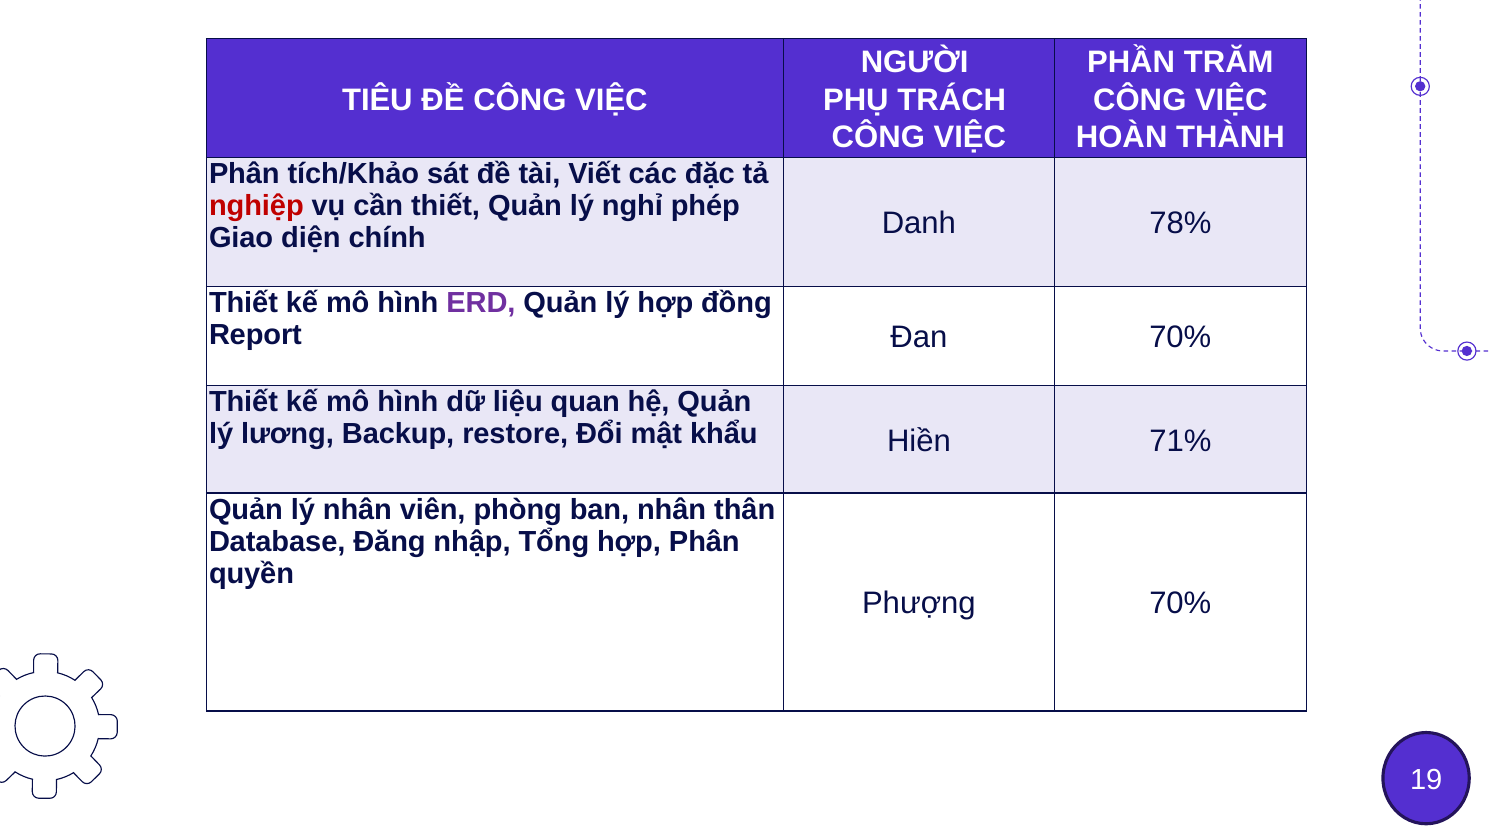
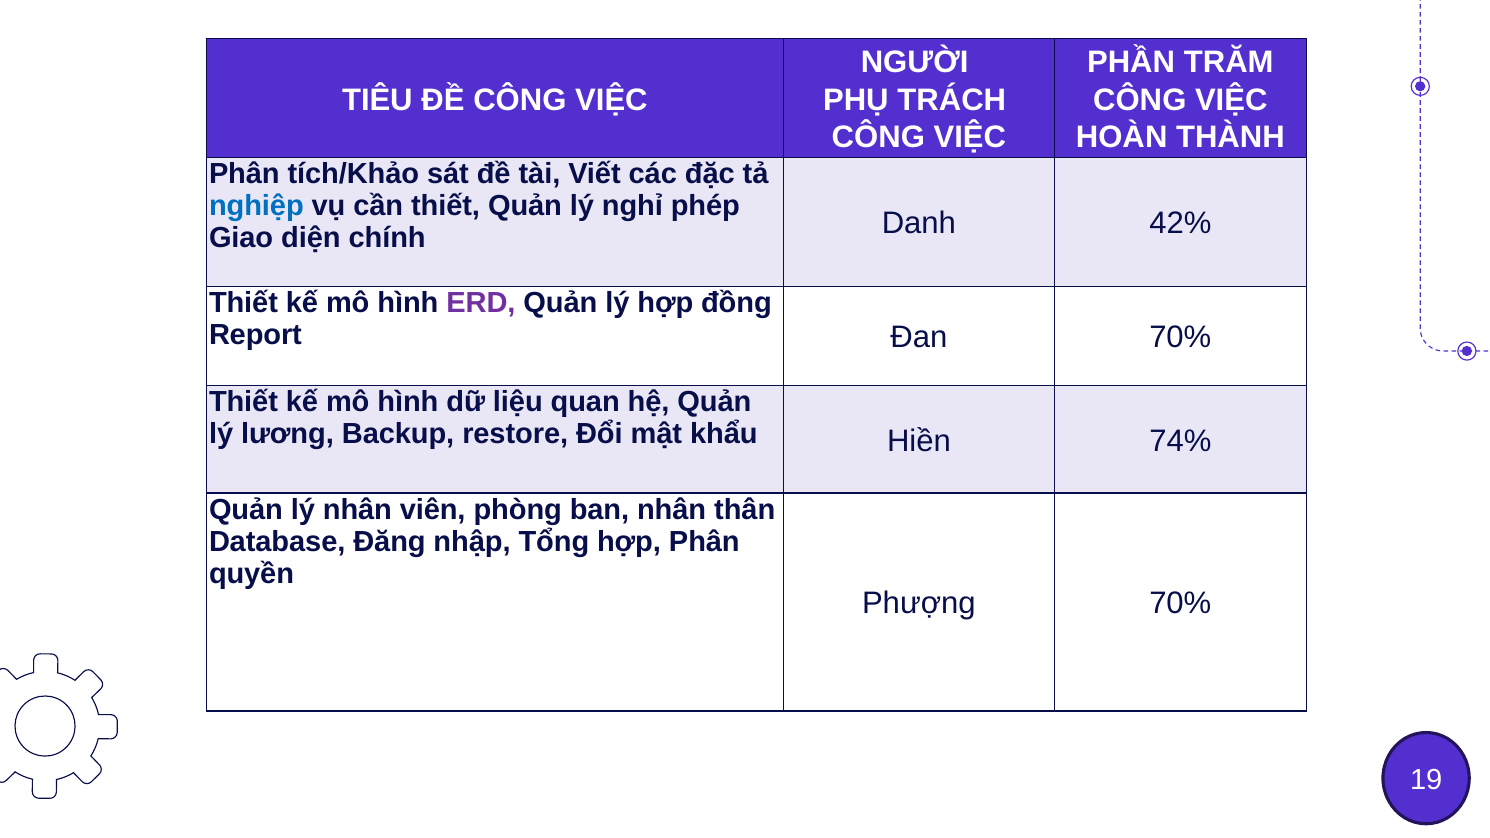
nghiệp colour: red -> blue
78%: 78% -> 42%
71%: 71% -> 74%
